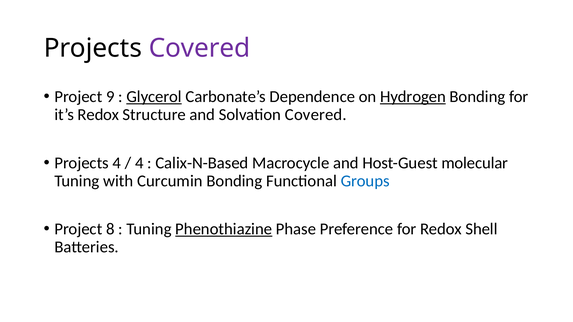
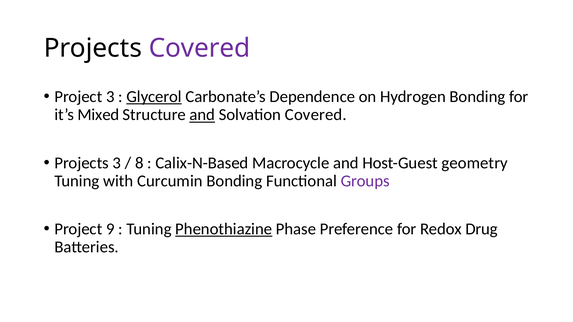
Project 9: 9 -> 3
Hydrogen underline: present -> none
it’s Redox: Redox -> Mixed
and at (202, 115) underline: none -> present
Projects 4: 4 -> 3
4 at (139, 163): 4 -> 8
molecular: molecular -> geometry
Groups colour: blue -> purple
8: 8 -> 9
Shell: Shell -> Drug
